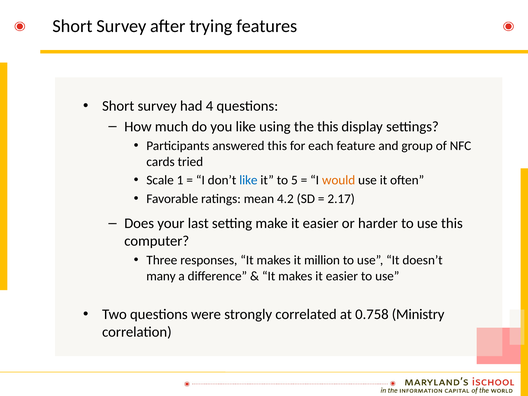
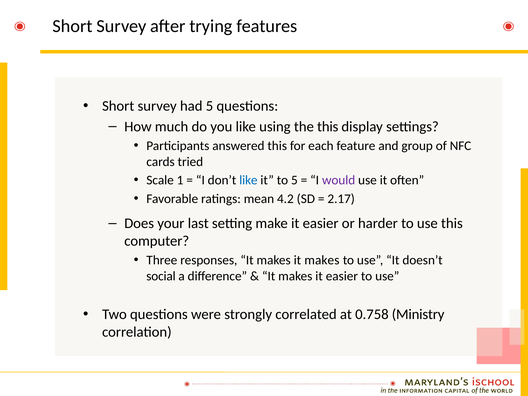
had 4: 4 -> 5
would colour: orange -> purple
makes it million: million -> makes
many: many -> social
